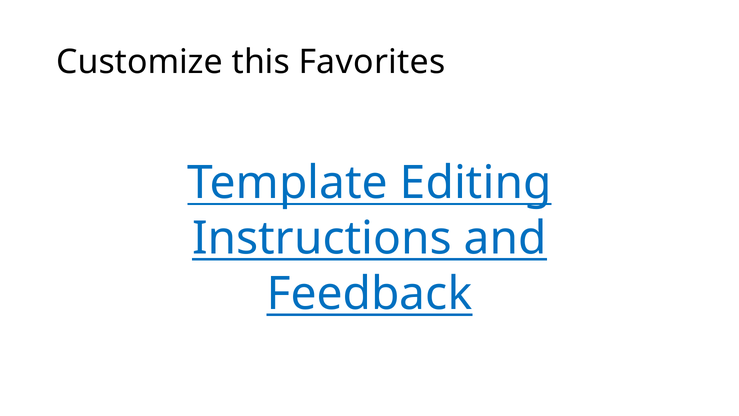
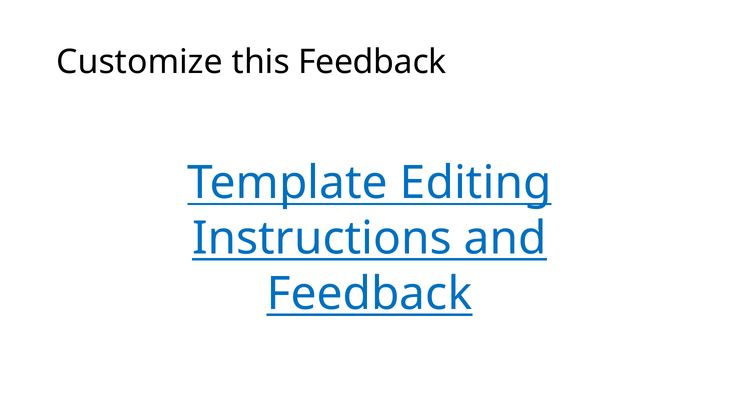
this Favorites: Favorites -> Feedback
